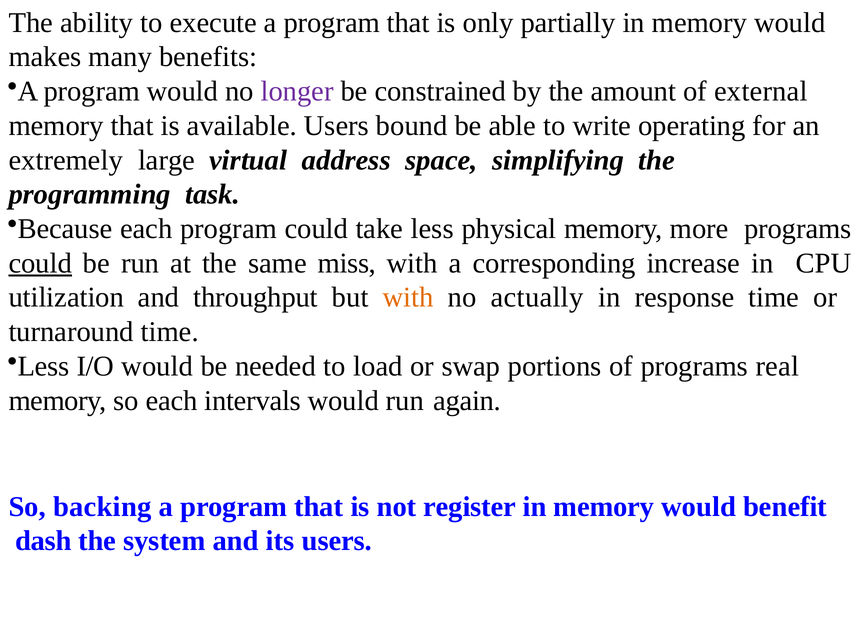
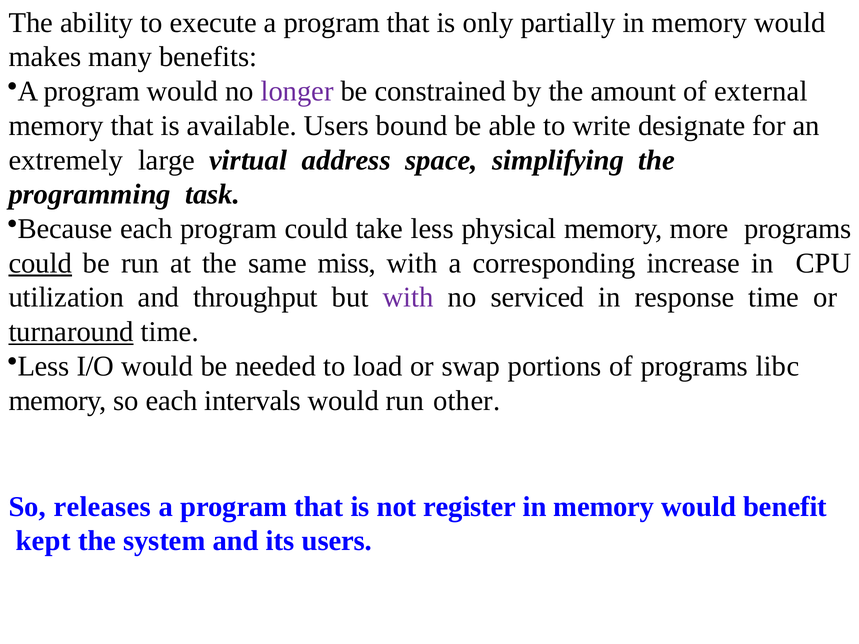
operating: operating -> designate
with at (408, 298) colour: orange -> purple
actually: actually -> serviced
turnaround underline: none -> present
real: real -> libc
again: again -> other
backing: backing -> releases
dash: dash -> kept
